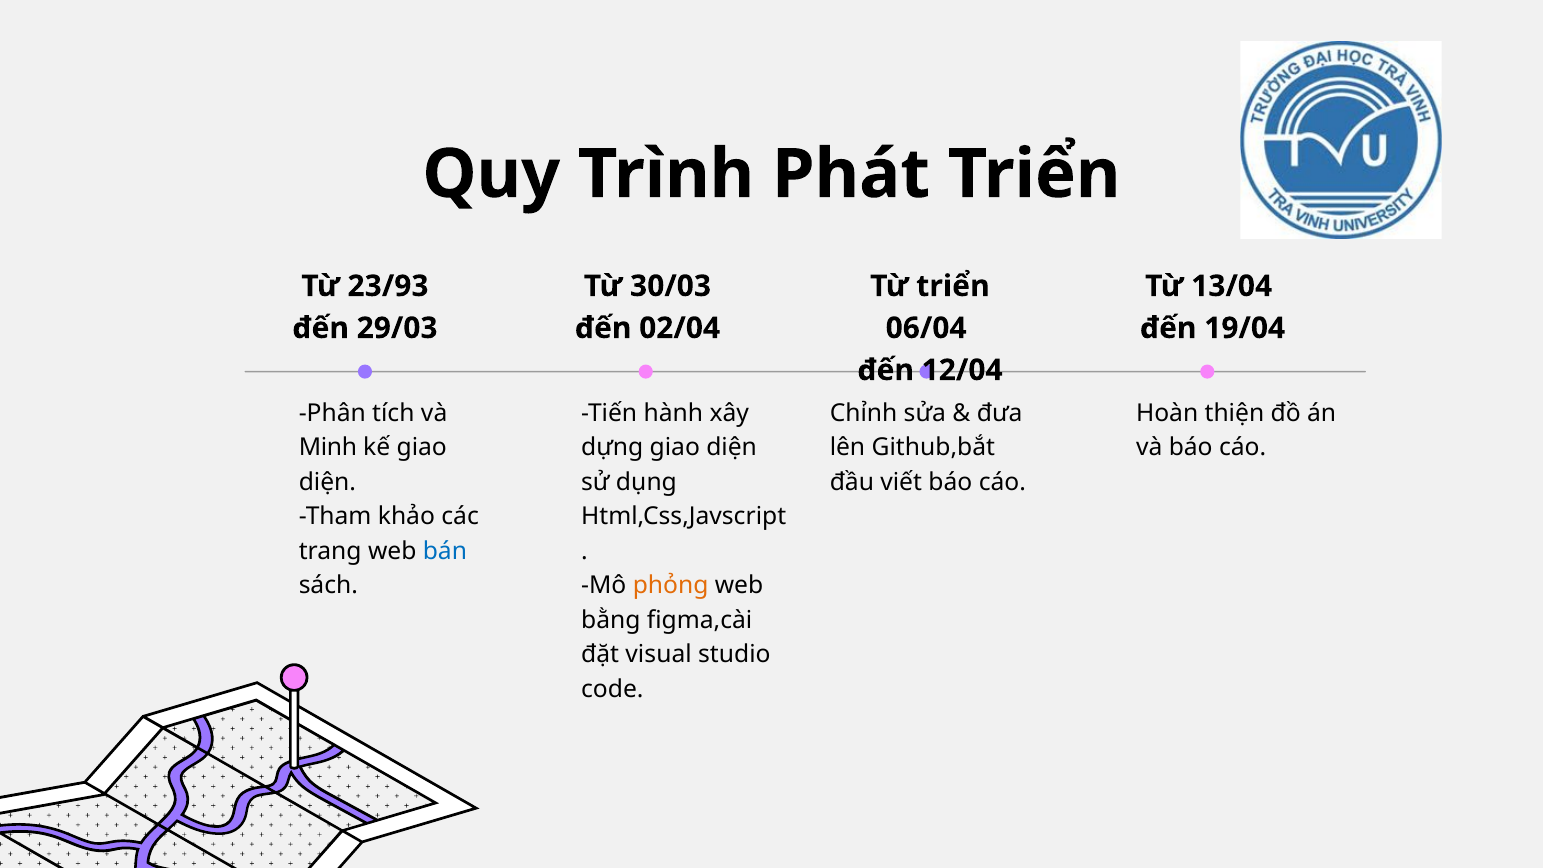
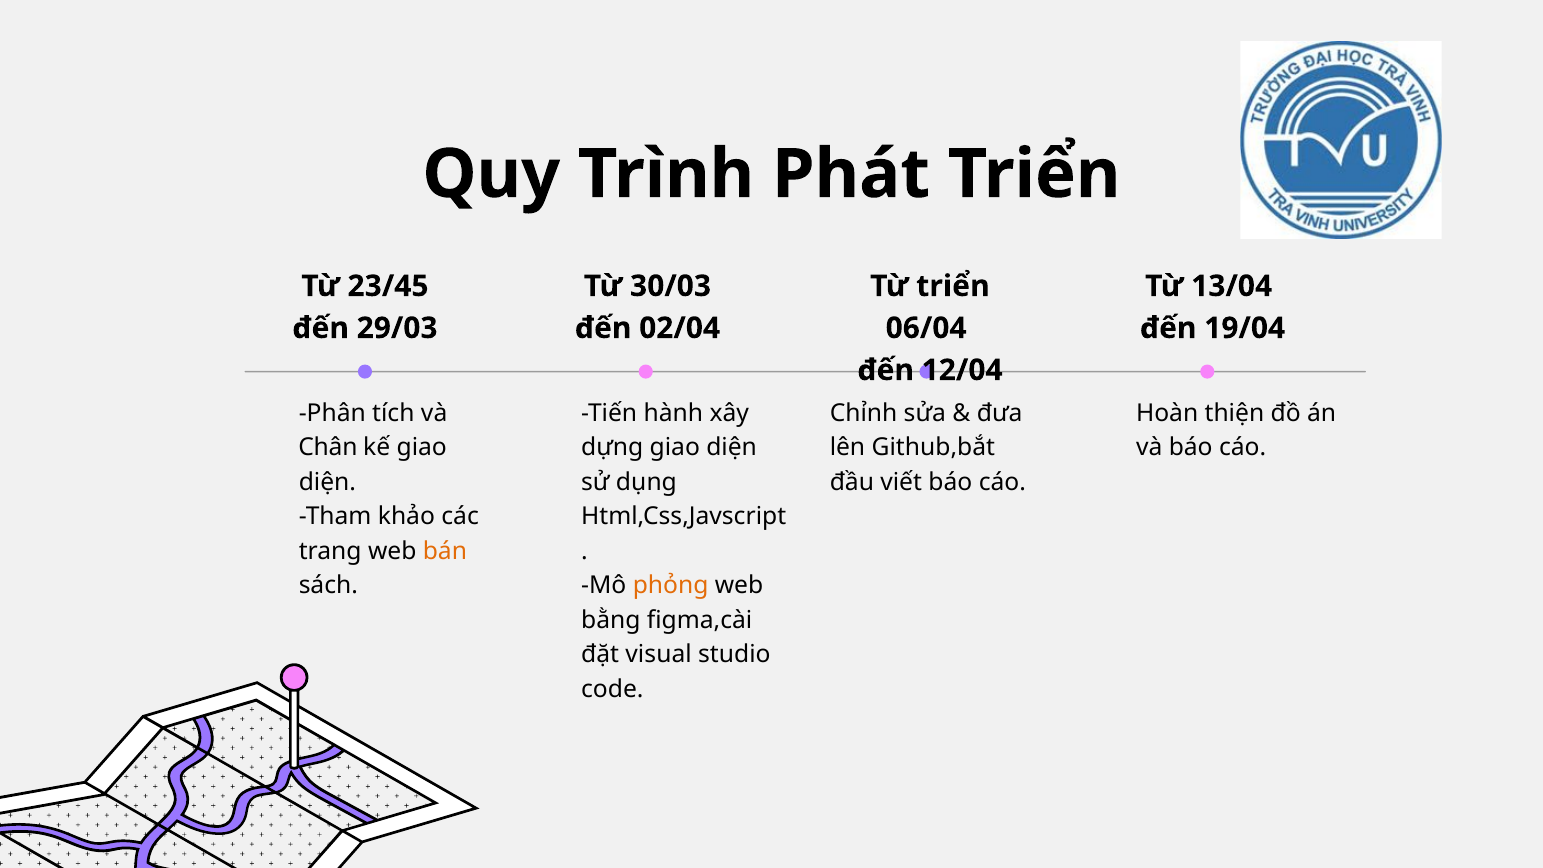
23/93: 23/93 -> 23/45
Minh: Minh -> Chân
bán colour: blue -> orange
